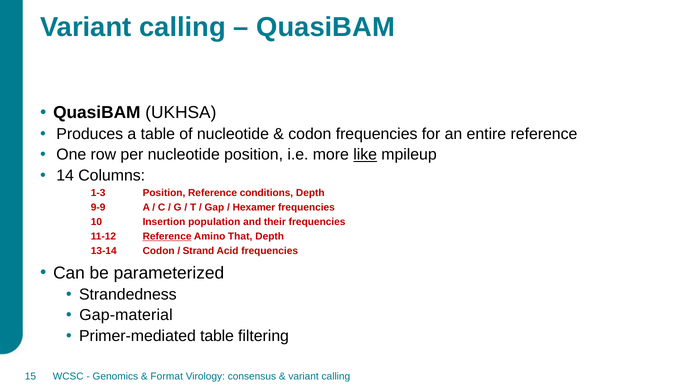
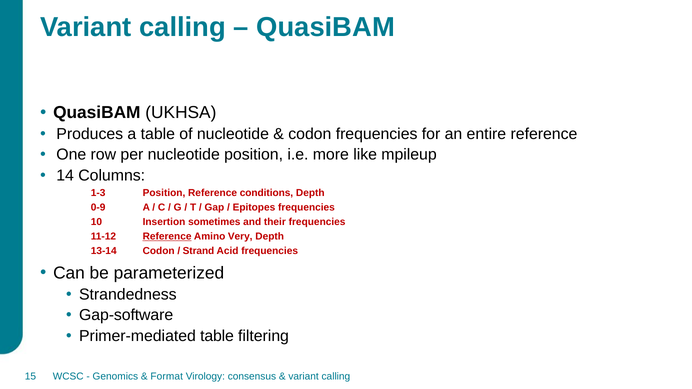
like underline: present -> none
9-9: 9-9 -> 0-9
Hexamer: Hexamer -> Epitopes
population: population -> sometimes
That: That -> Very
Gap-material: Gap-material -> Gap-software
